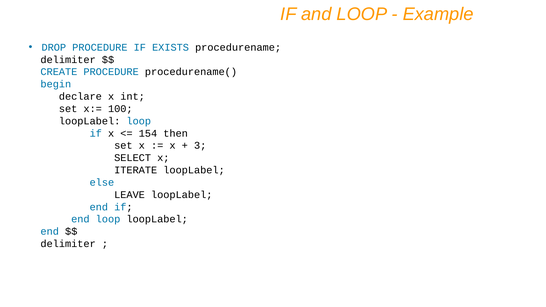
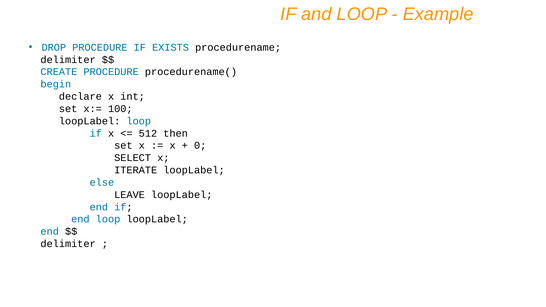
154: 154 -> 512
3: 3 -> 0
